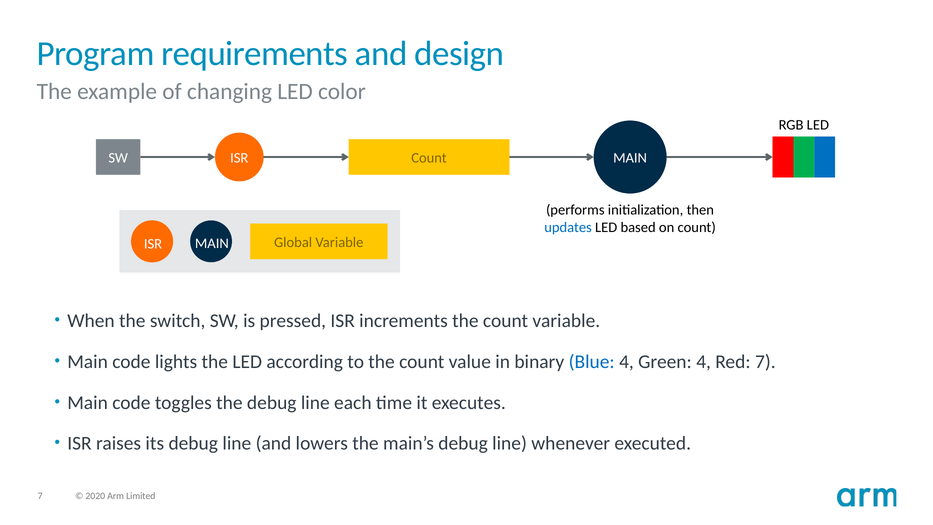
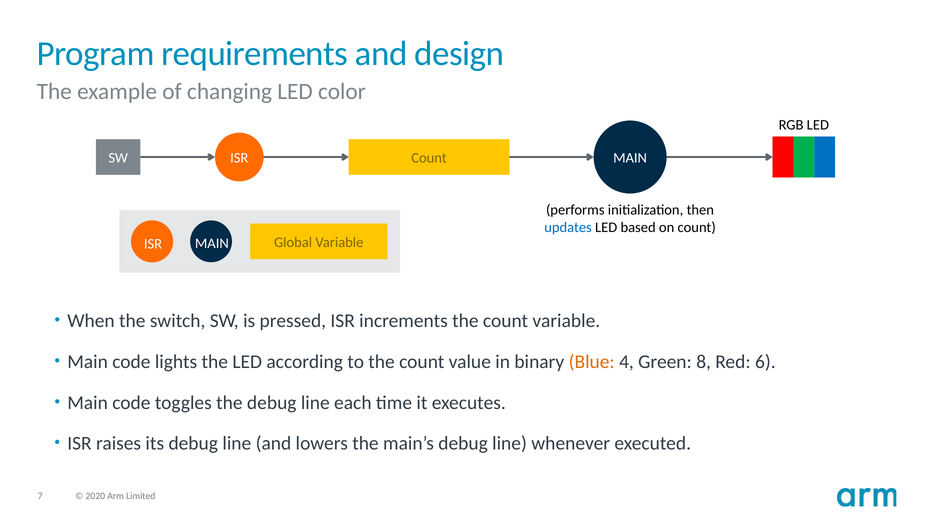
Blue colour: blue -> orange
Green 4: 4 -> 8
Red 7: 7 -> 6
